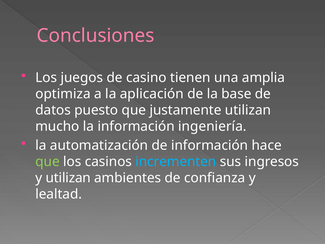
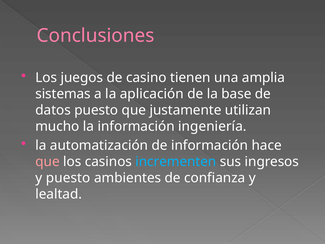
optimiza: optimiza -> sistemas
que at (48, 162) colour: light green -> pink
y utilizan: utilizan -> puesto
